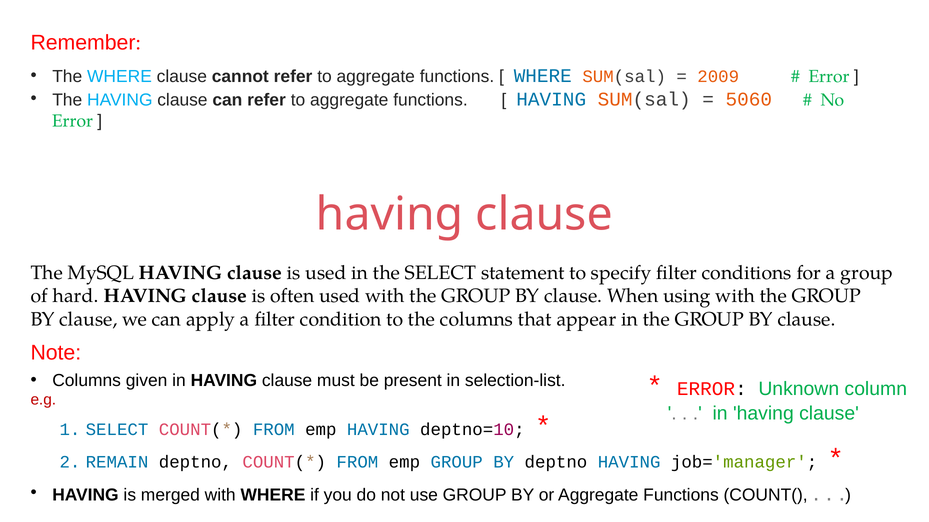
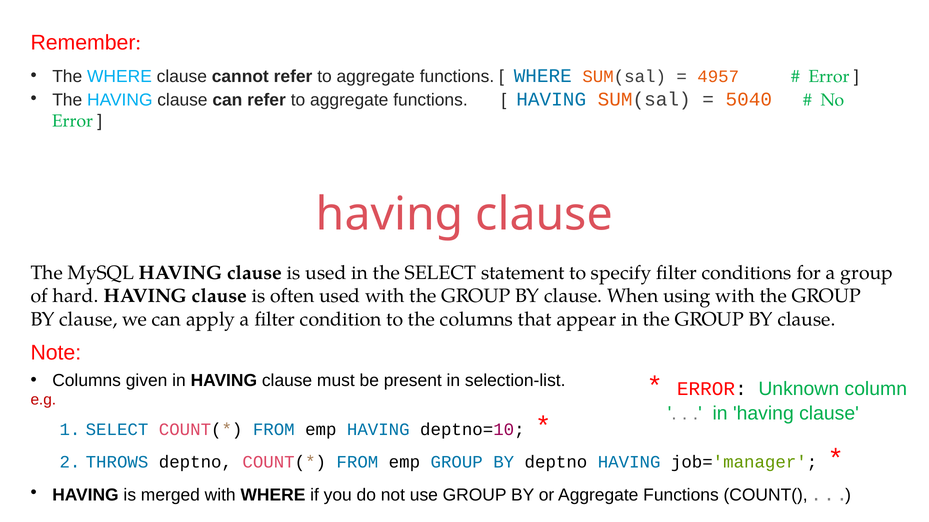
2009: 2009 -> 4957
5060: 5060 -> 5040
REMAIN: REMAIN -> THROWS
